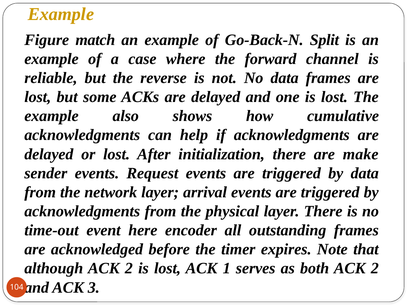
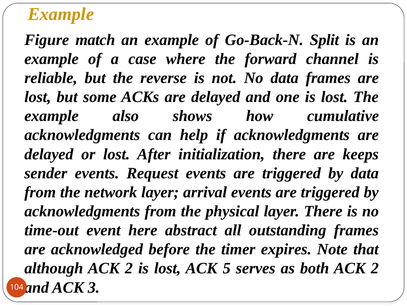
make: make -> keeps
encoder: encoder -> abstract
1: 1 -> 5
